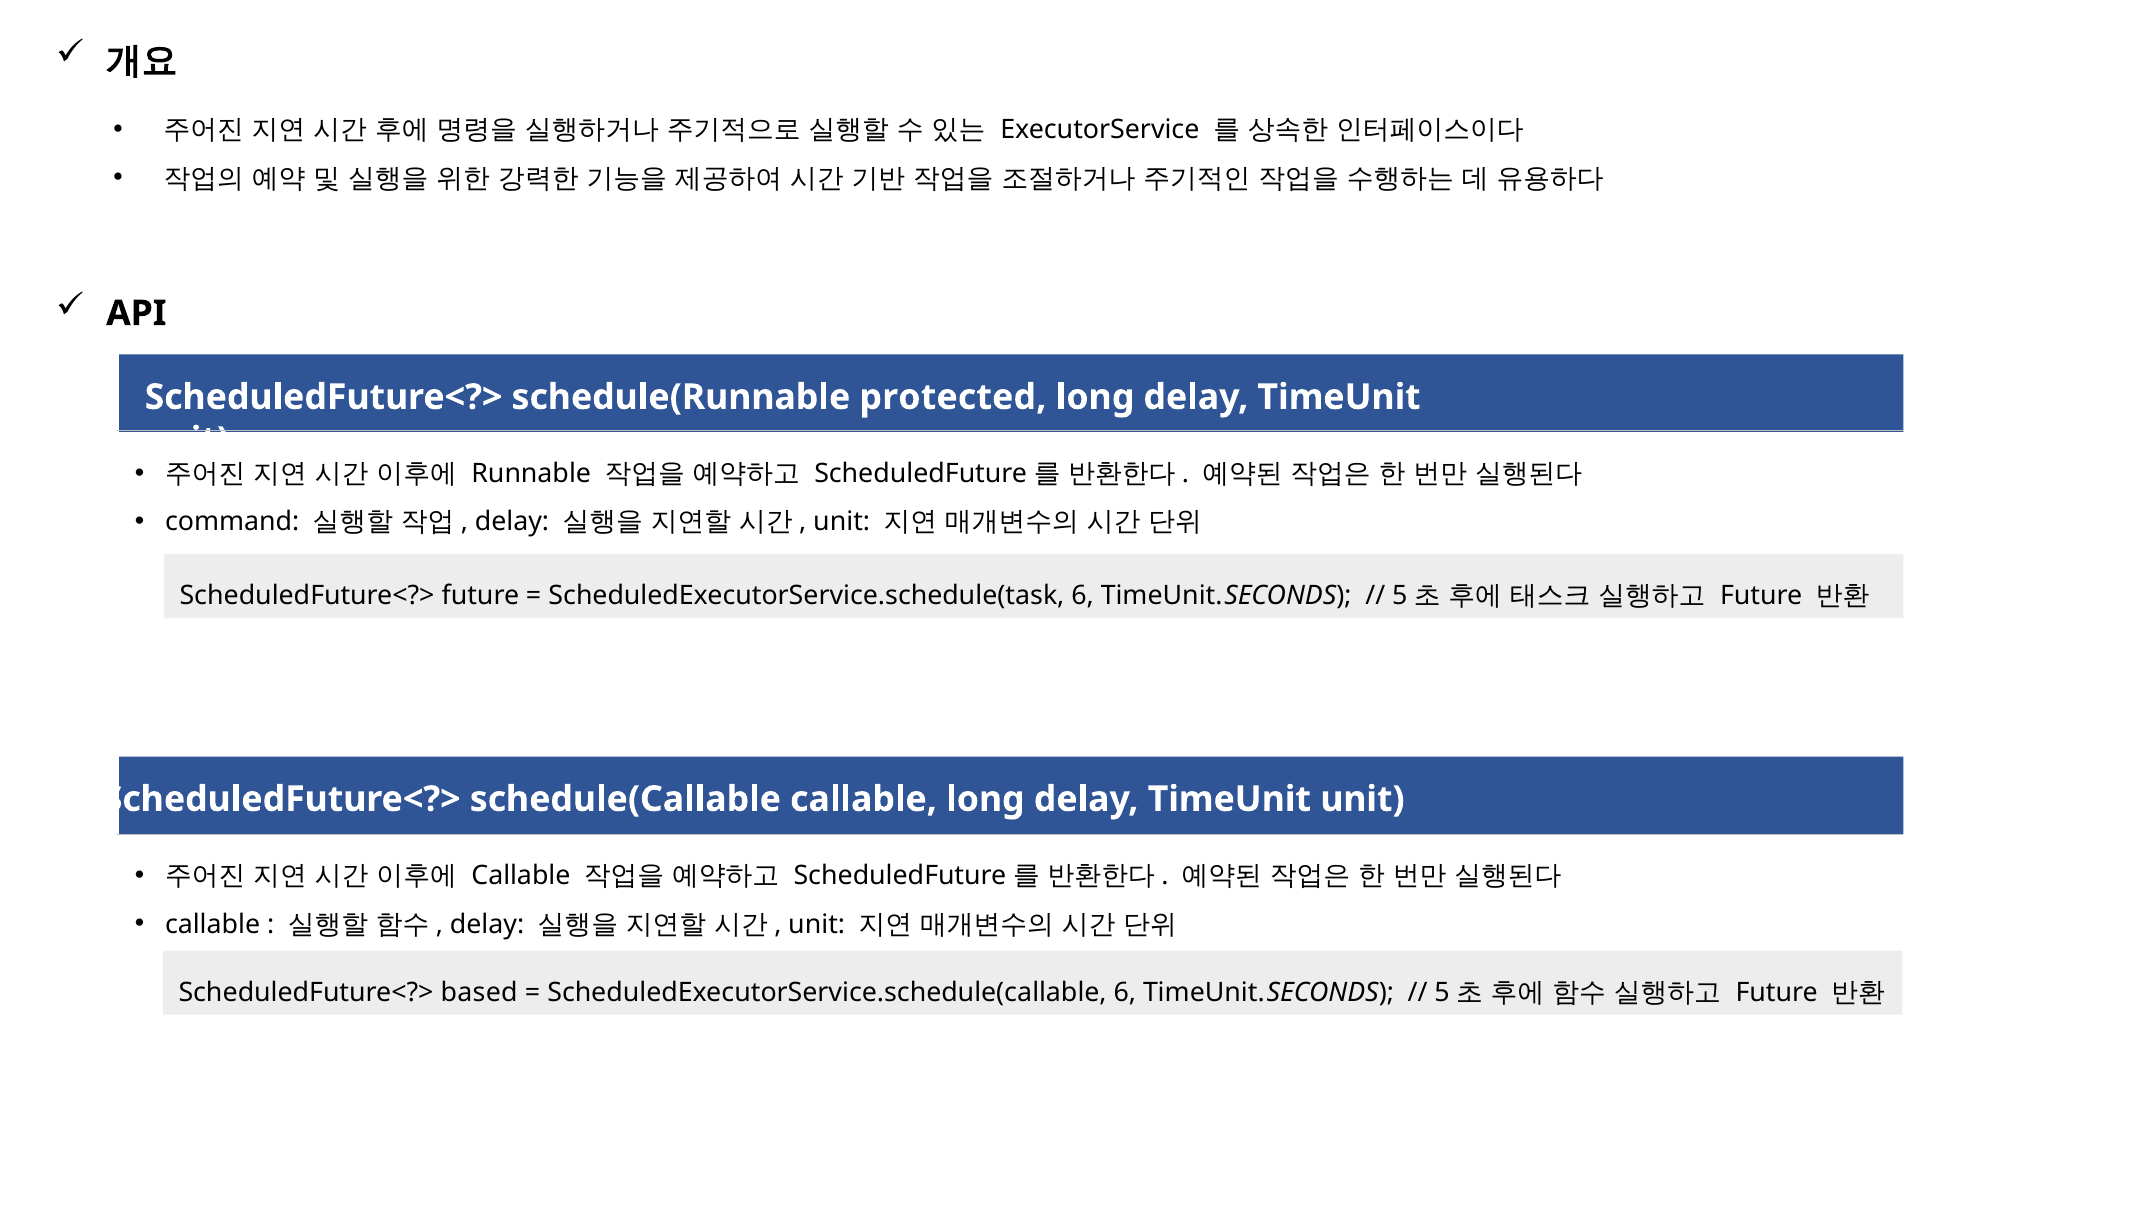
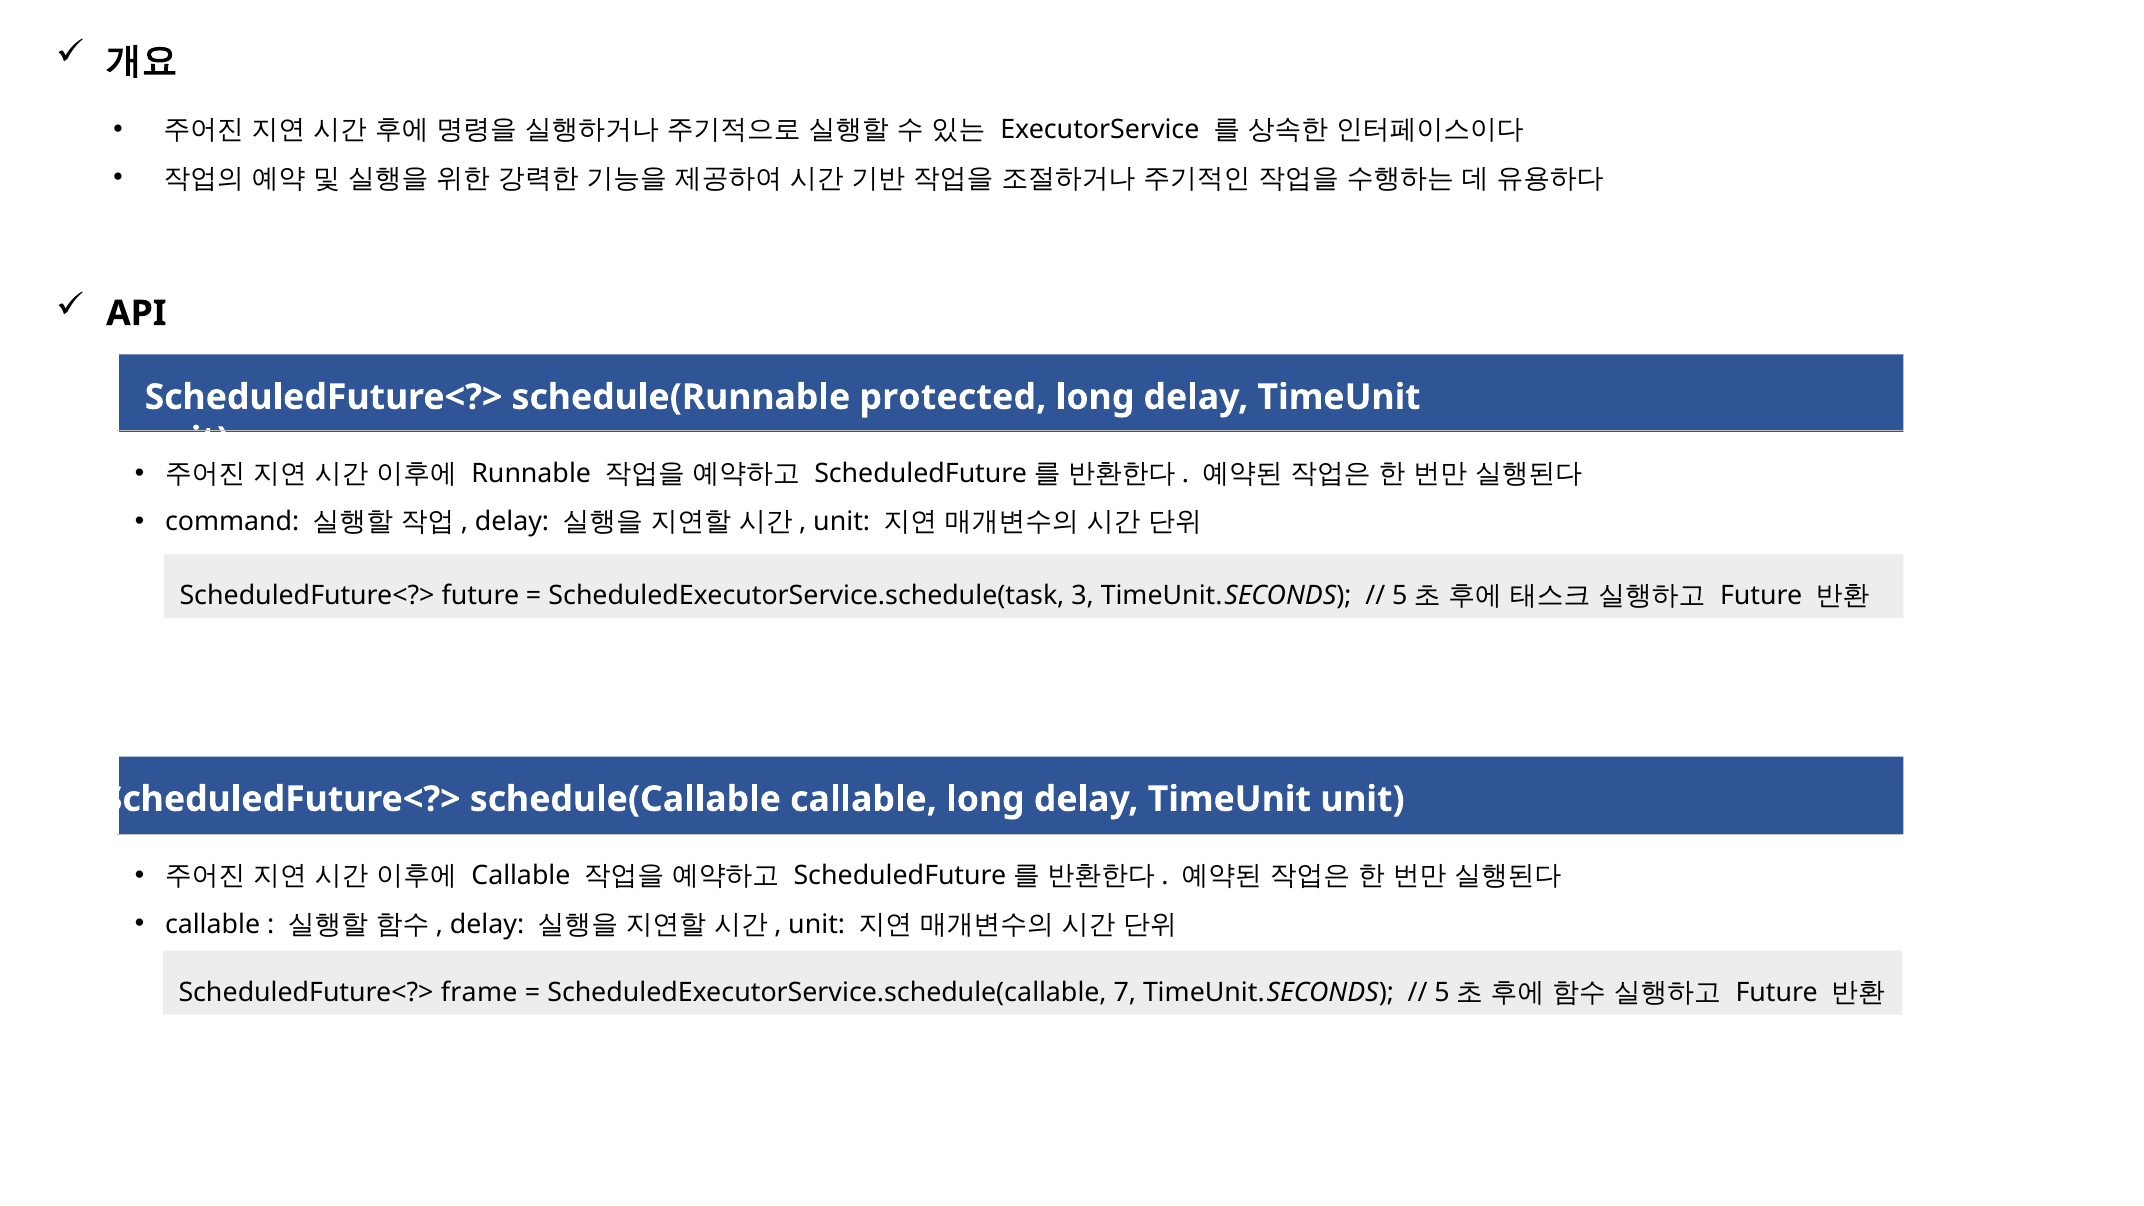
ScheduledExecutorService.schedule(task 6: 6 -> 3
based: based -> frame
ScheduledExecutorService.schedule(callable 6: 6 -> 7
